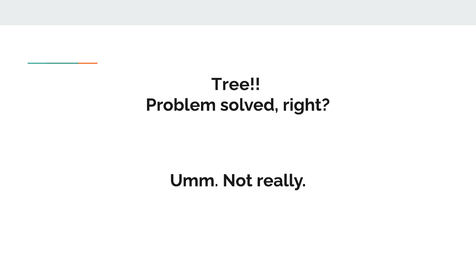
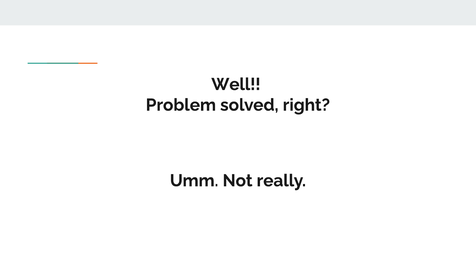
Tree: Tree -> Well
